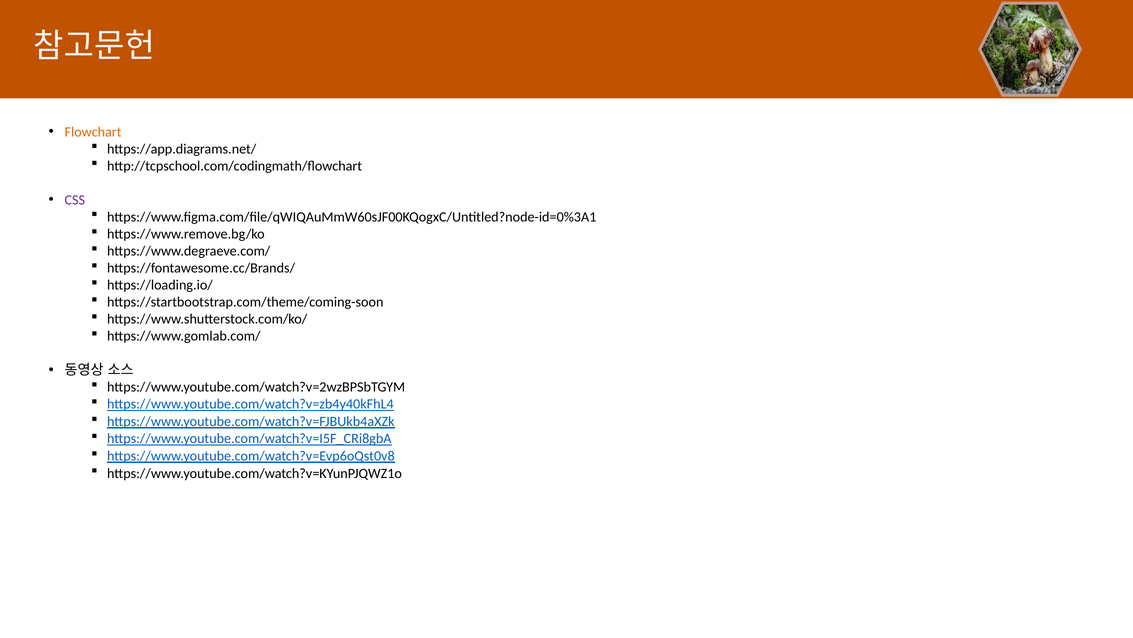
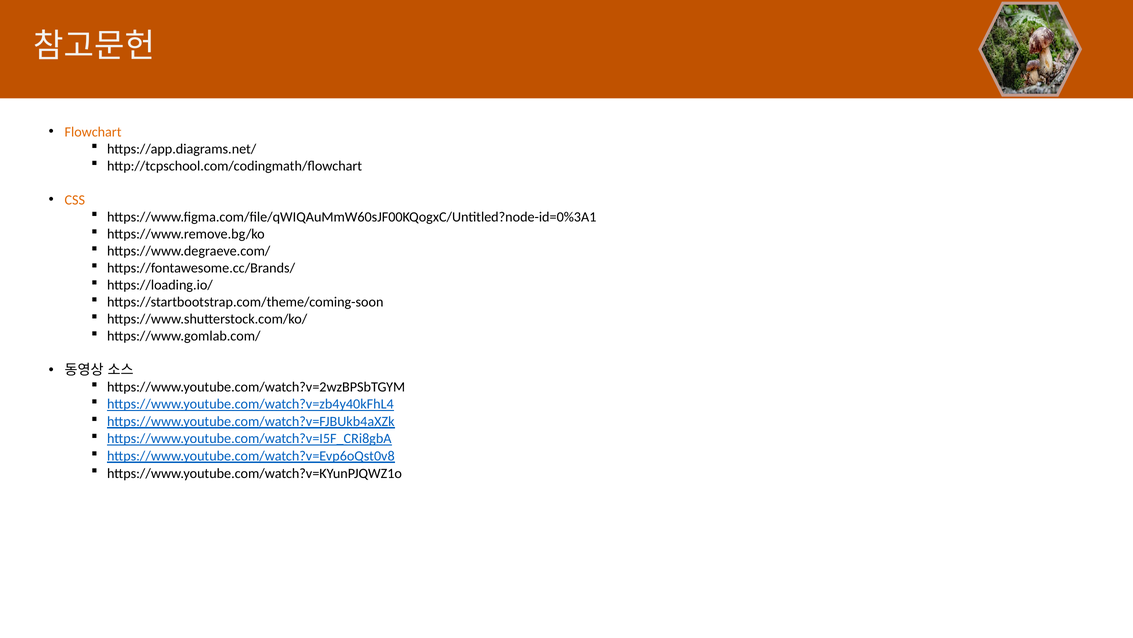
CSS colour: purple -> orange
